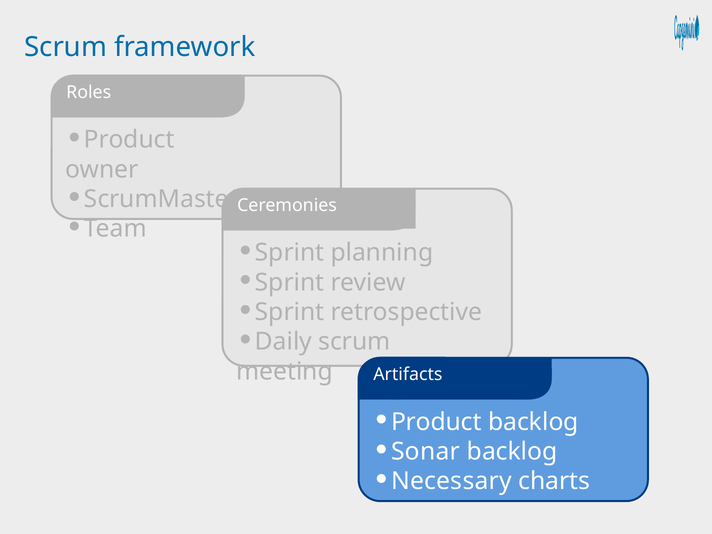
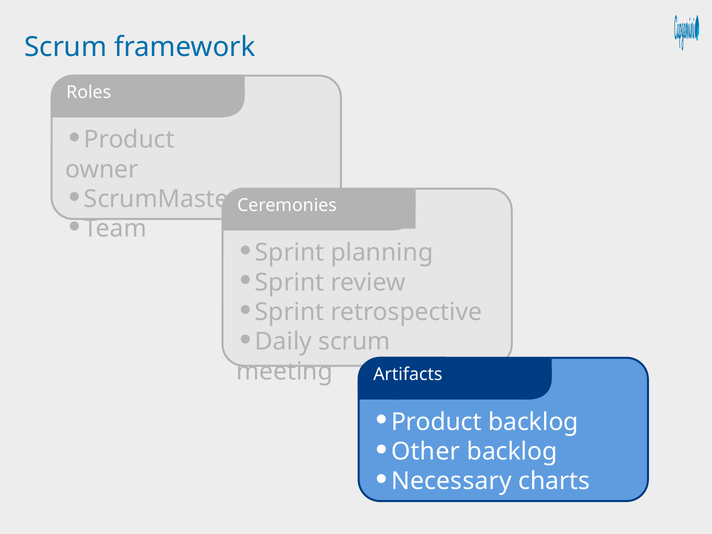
Sonar: Sonar -> Other
